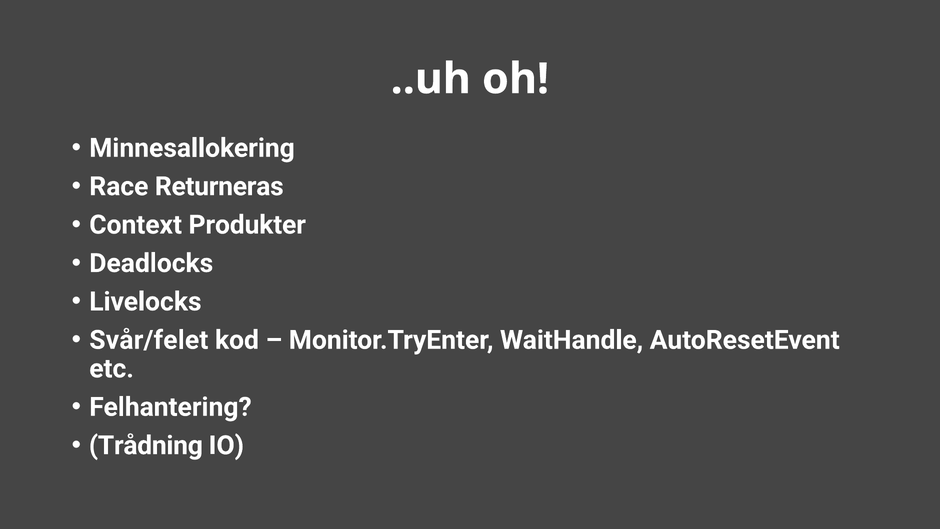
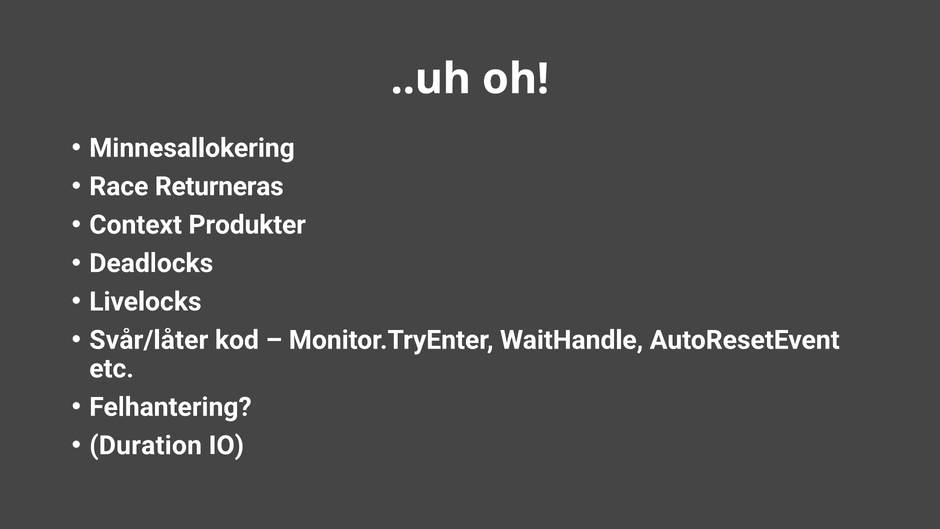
Svår/felet: Svår/felet -> Svår/låter
Trådning: Trådning -> Duration
